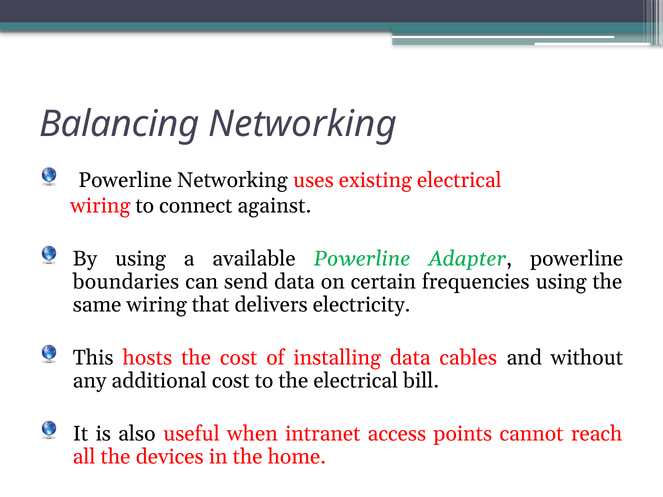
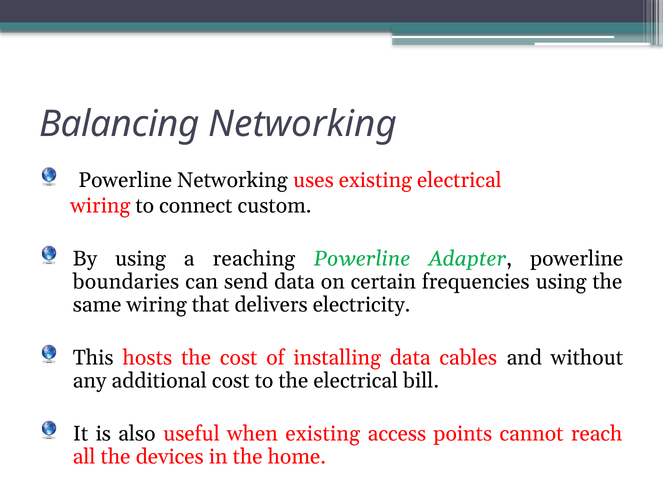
against: against -> custom
available: available -> reaching
when intranet: intranet -> existing
